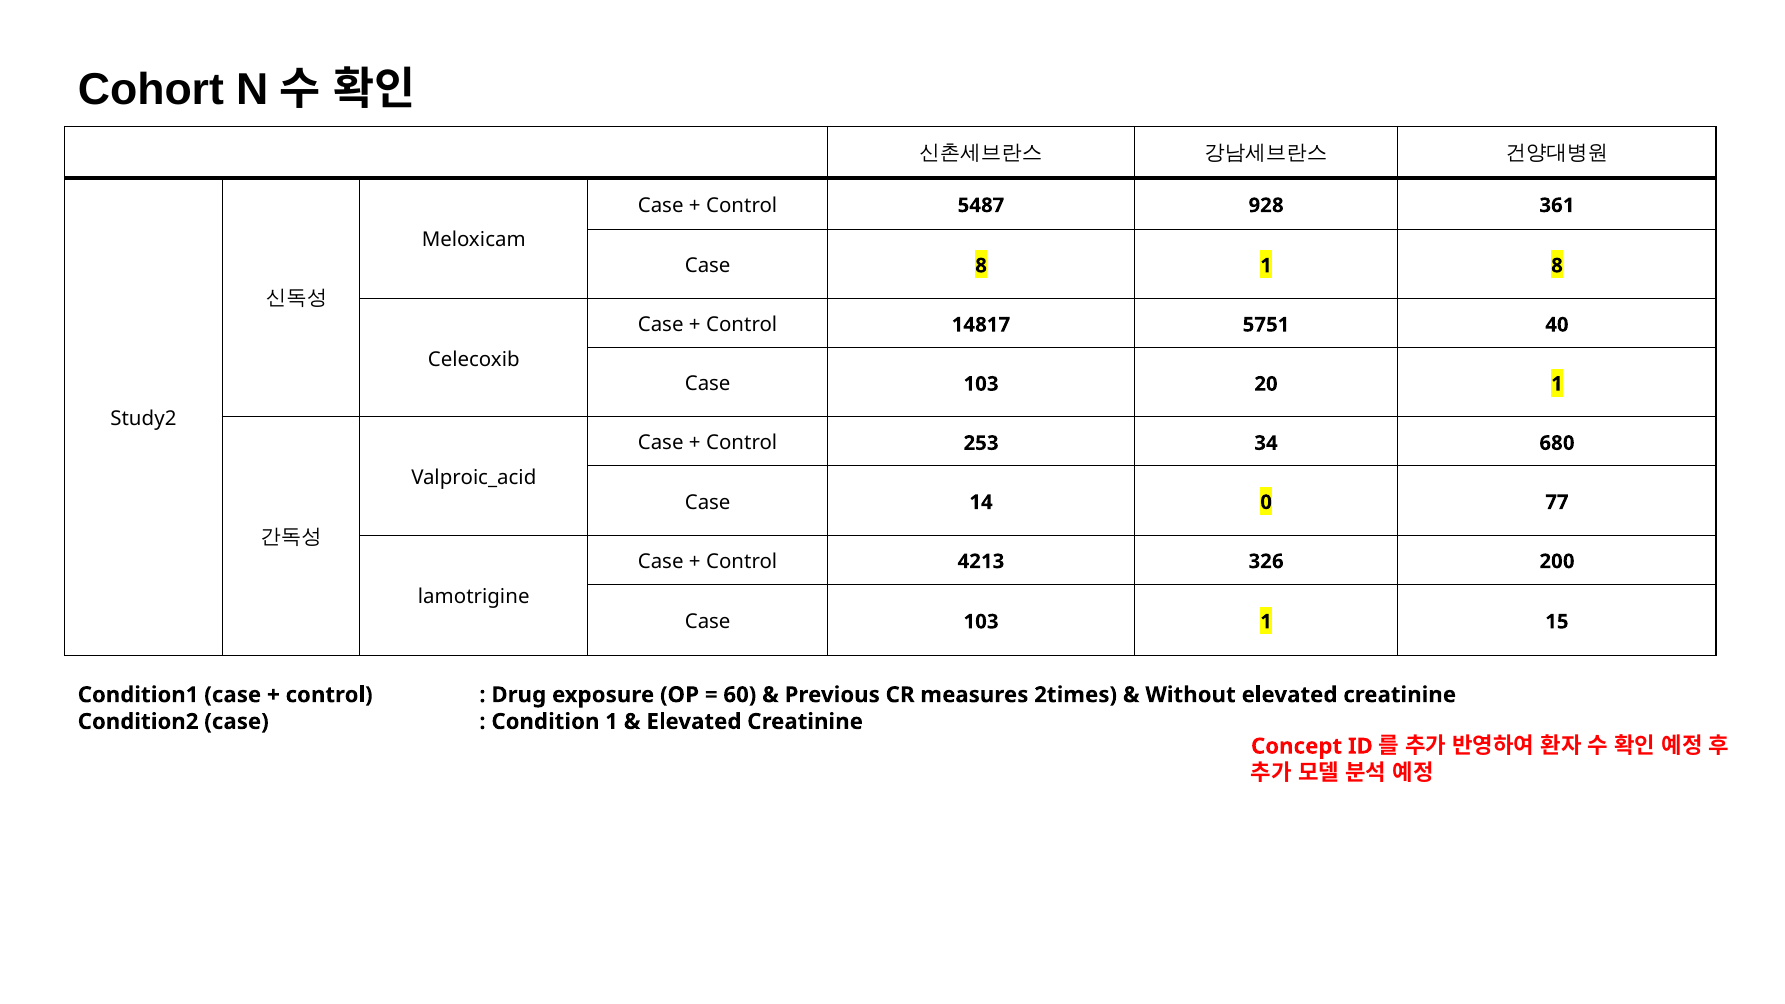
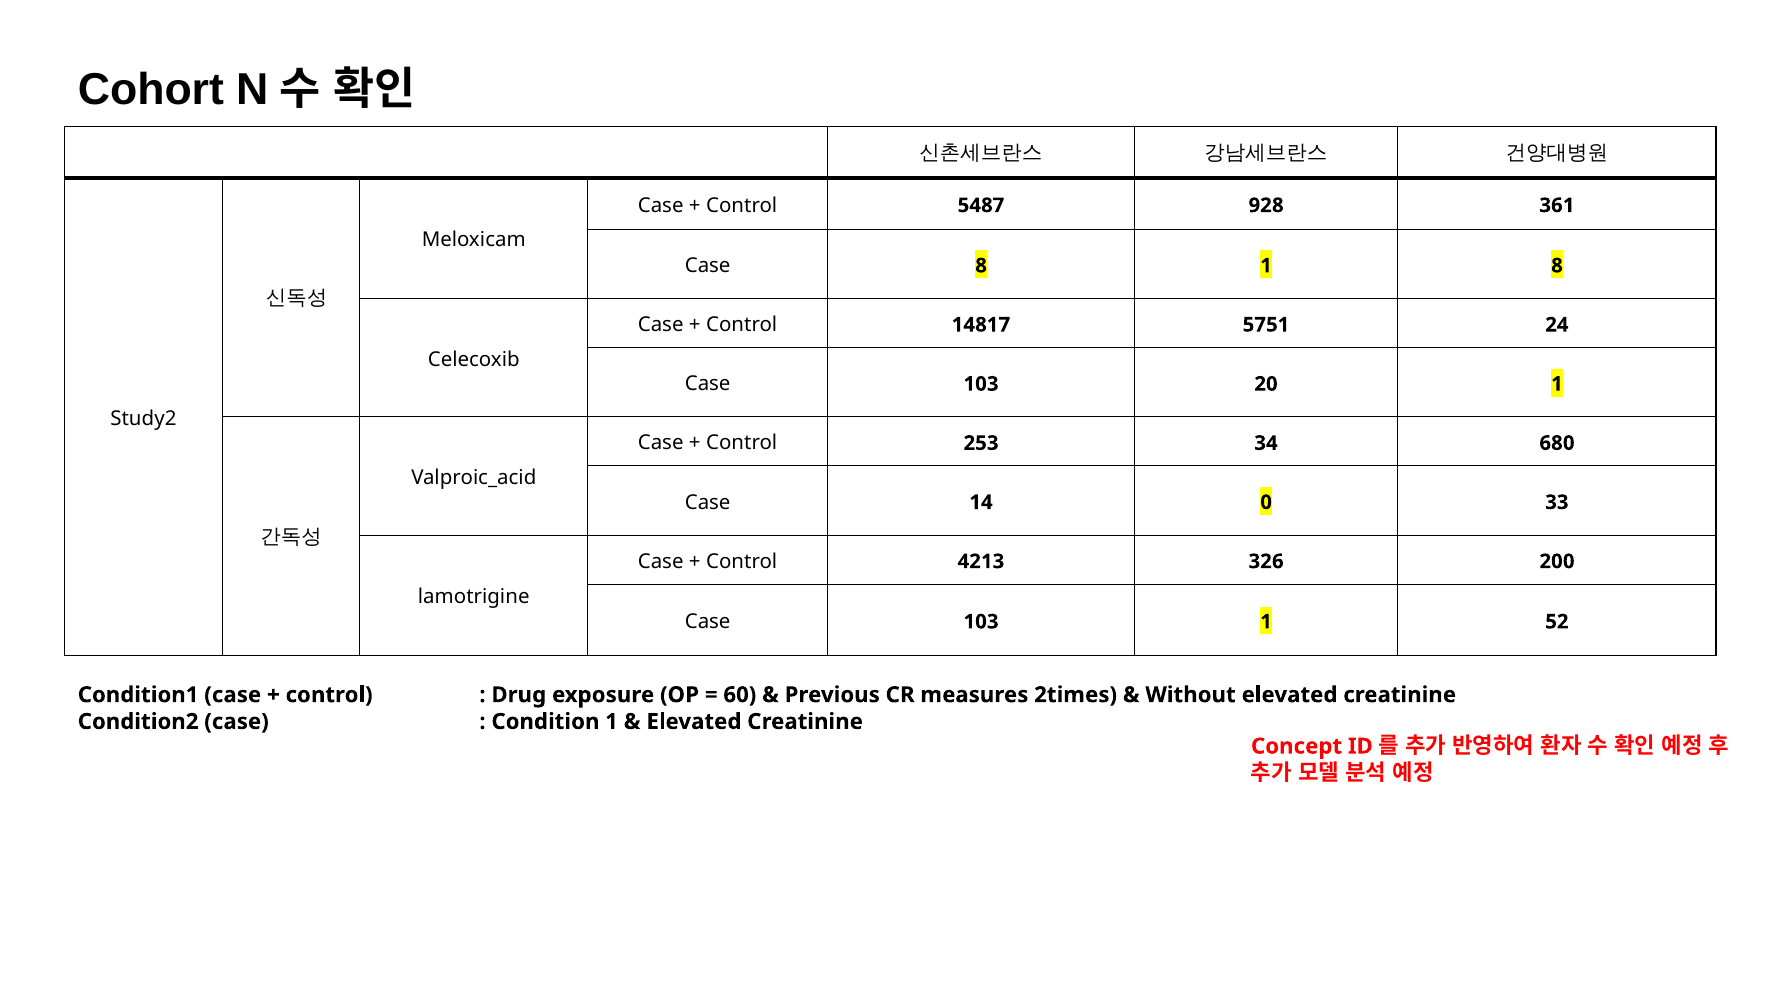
40: 40 -> 24
77: 77 -> 33
15: 15 -> 52
